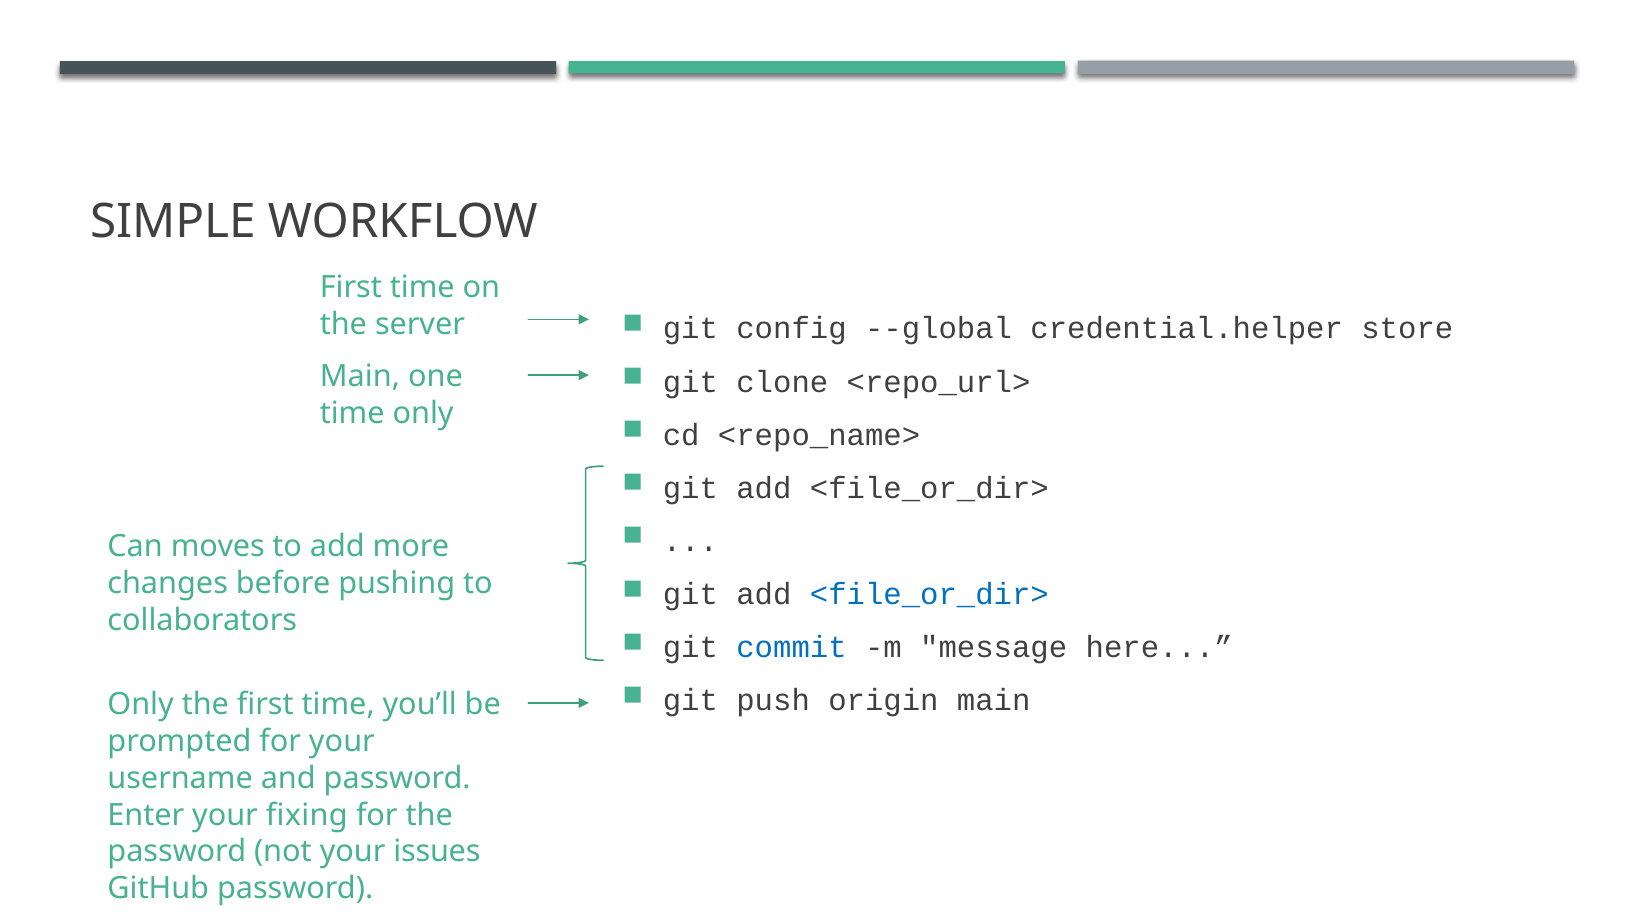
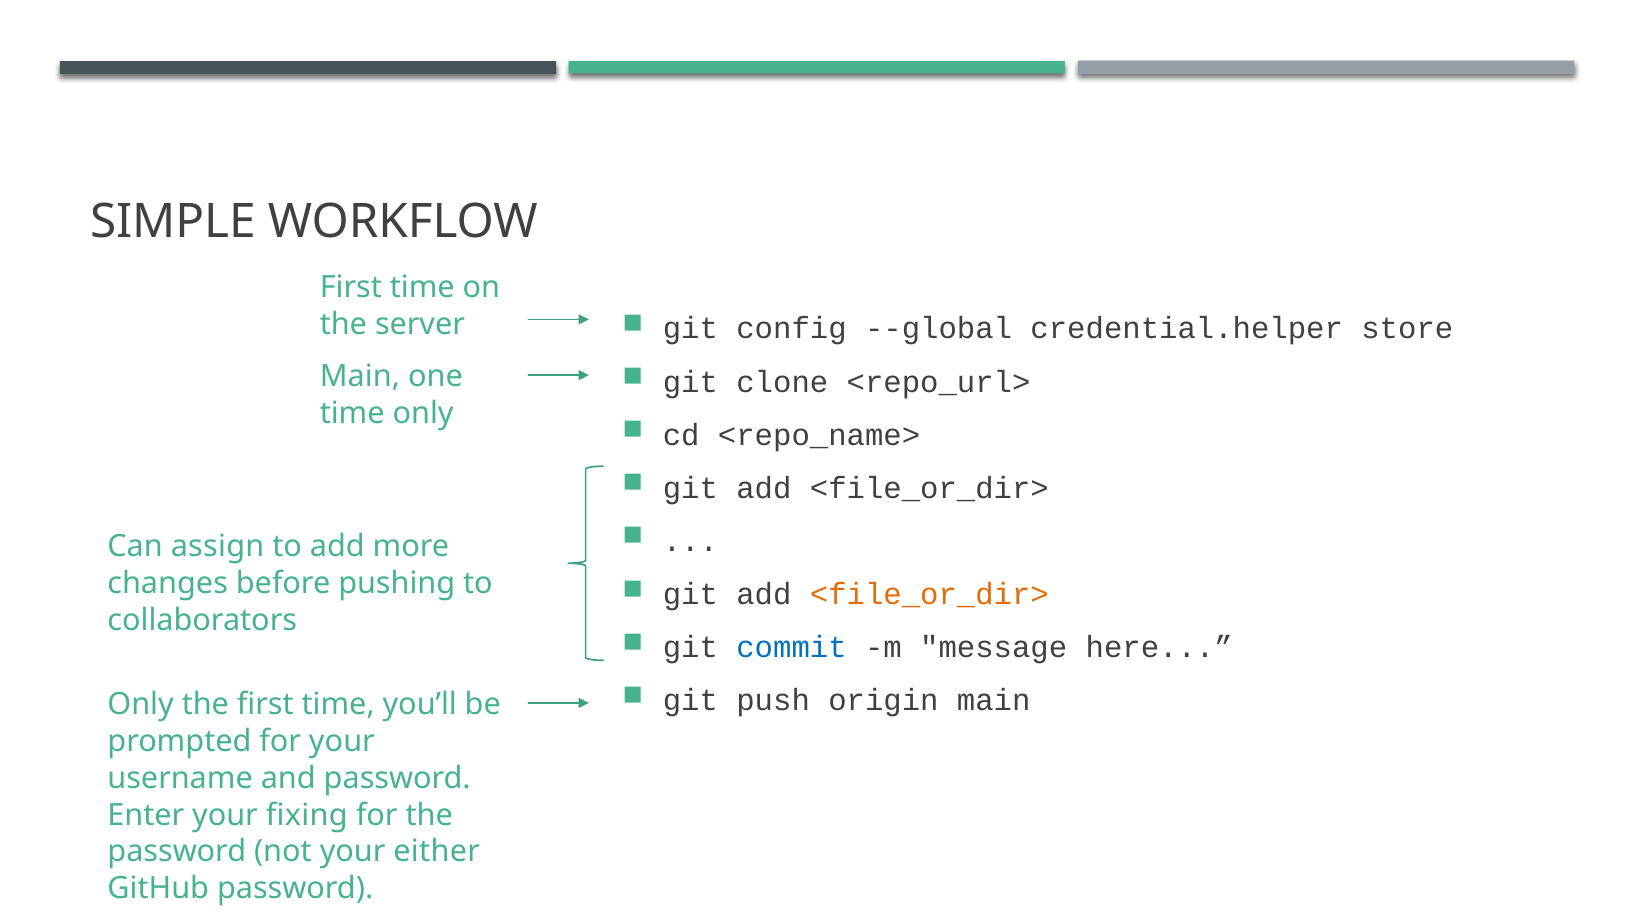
moves: moves -> assign
<file_or_dir> at (929, 595) colour: blue -> orange
issues: issues -> either
